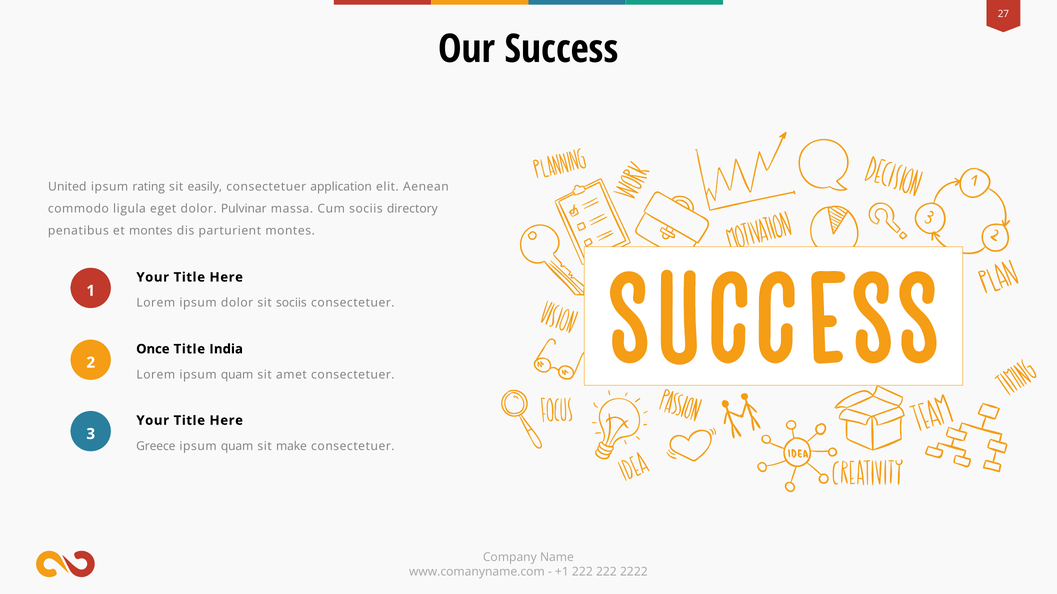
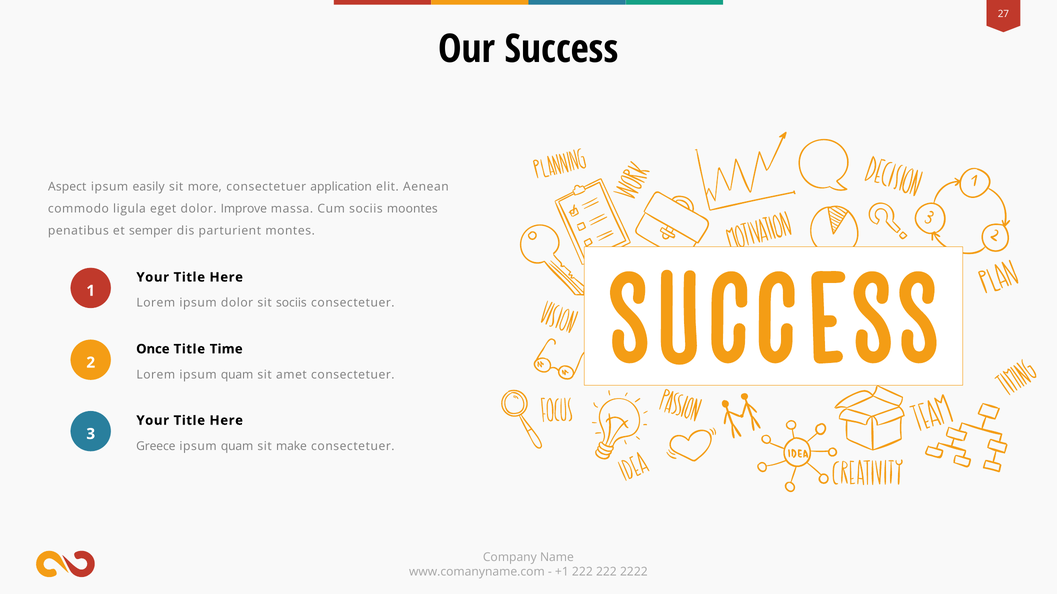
United: United -> Aspect
rating: rating -> easily
easily: easily -> more
Pulvinar: Pulvinar -> Improve
directory: directory -> moontes
et montes: montes -> semper
India: India -> Time
